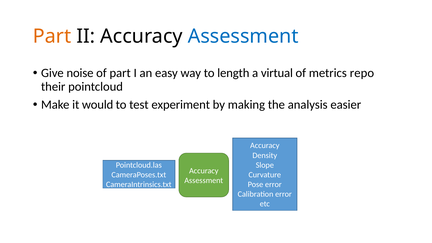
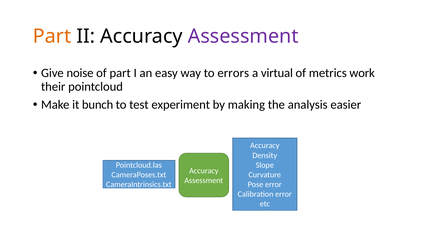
Assessment at (243, 36) colour: blue -> purple
length: length -> errors
repo: repo -> work
would: would -> bunch
